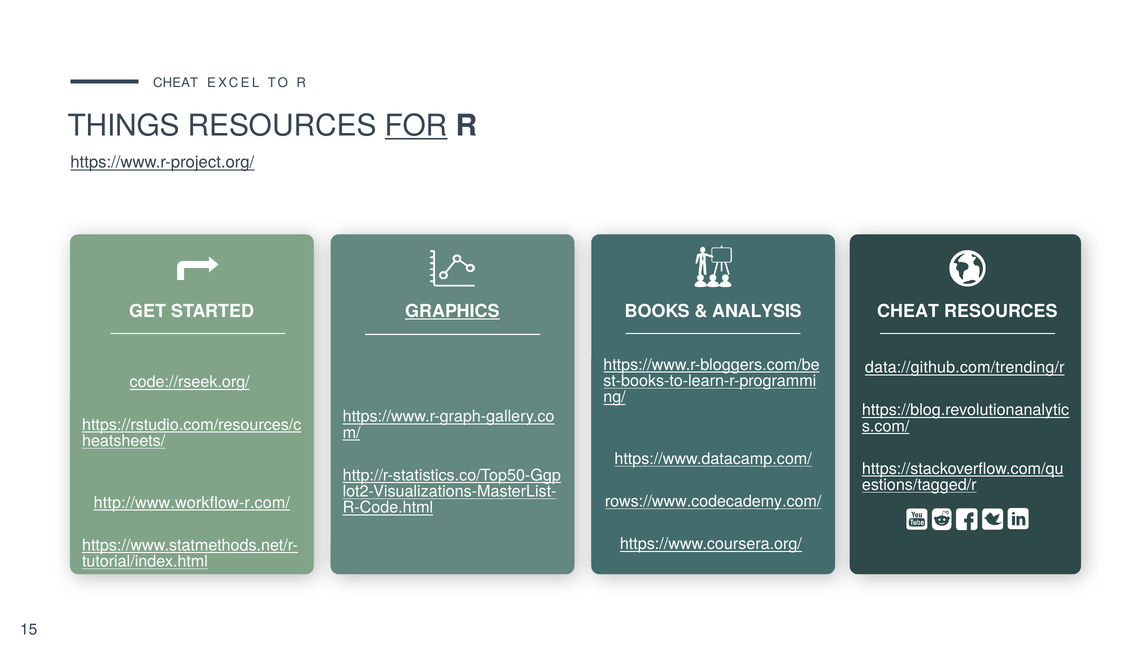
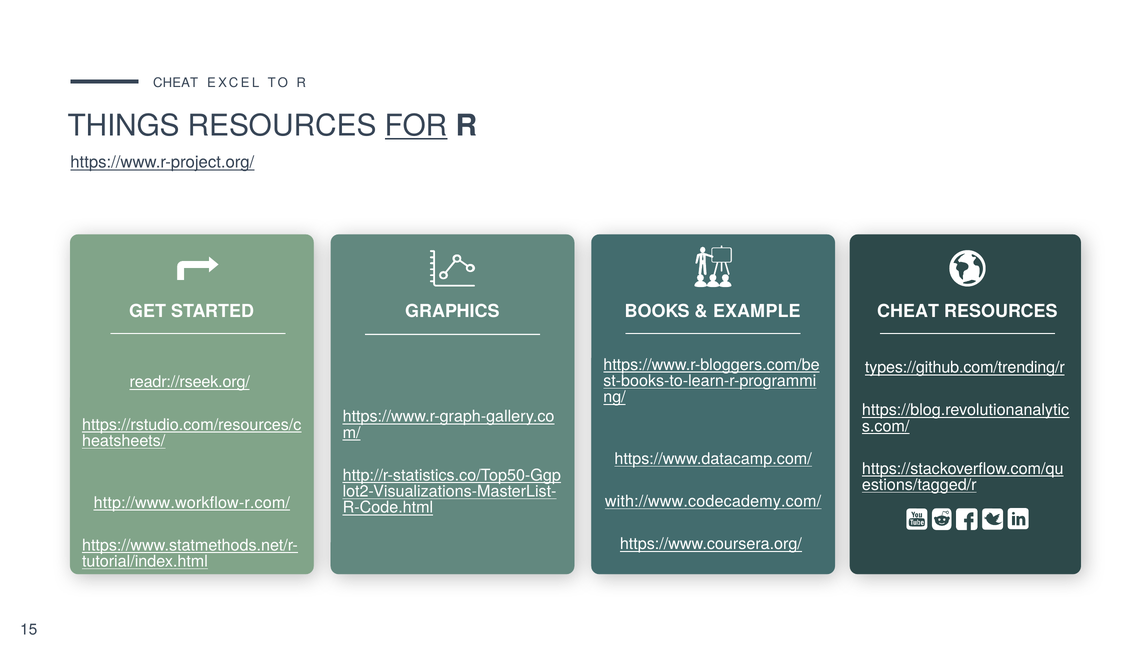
GRAPHICS underline: present -> none
ANALYSIS: ANALYSIS -> EXAMPLE
data://github.com/trending/r: data://github.com/trending/r -> types://github.com/trending/r
code://rseek.org/: code://rseek.org/ -> readr://rseek.org/
rows://www.codecademy.com/: rows://www.codecademy.com/ -> with://www.codecademy.com/
